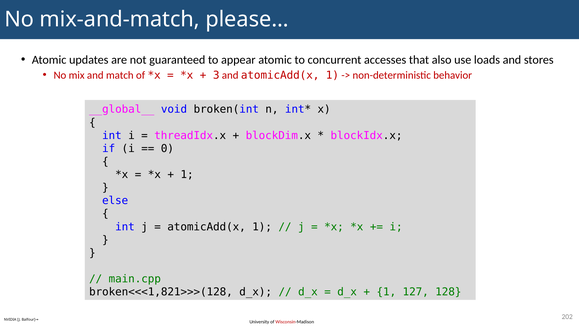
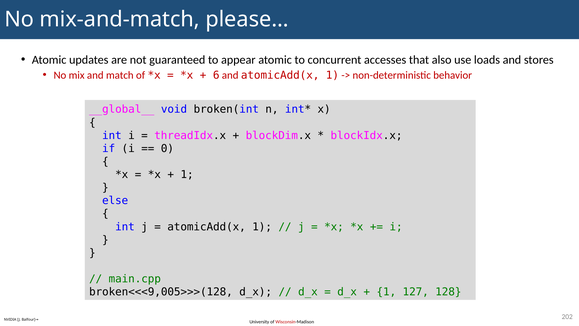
3: 3 -> 6
broken<<<1,821>>>(128: broken<<<1,821>>>(128 -> broken<<<9,005>>>(128
